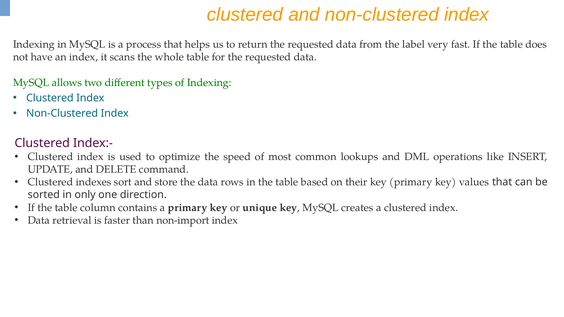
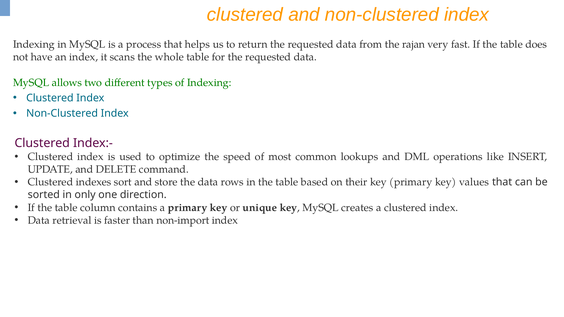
label: label -> rajan
